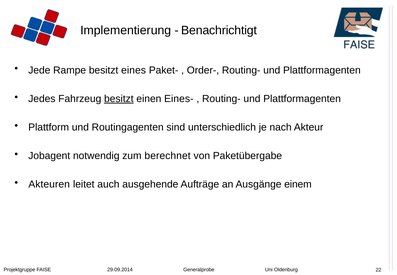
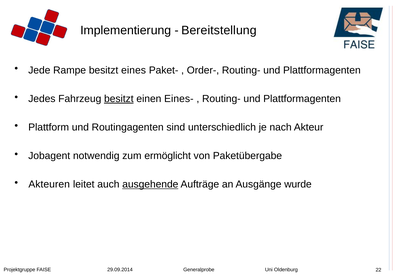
Benachrichtigt: Benachrichtigt -> Bereitstellung
berechnet: berechnet -> ermöglicht
ausgehende underline: none -> present
einem: einem -> wurde
